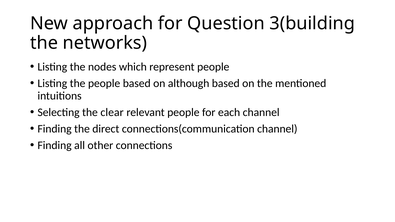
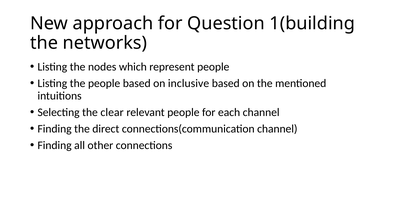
3(building: 3(building -> 1(building
although: although -> inclusive
